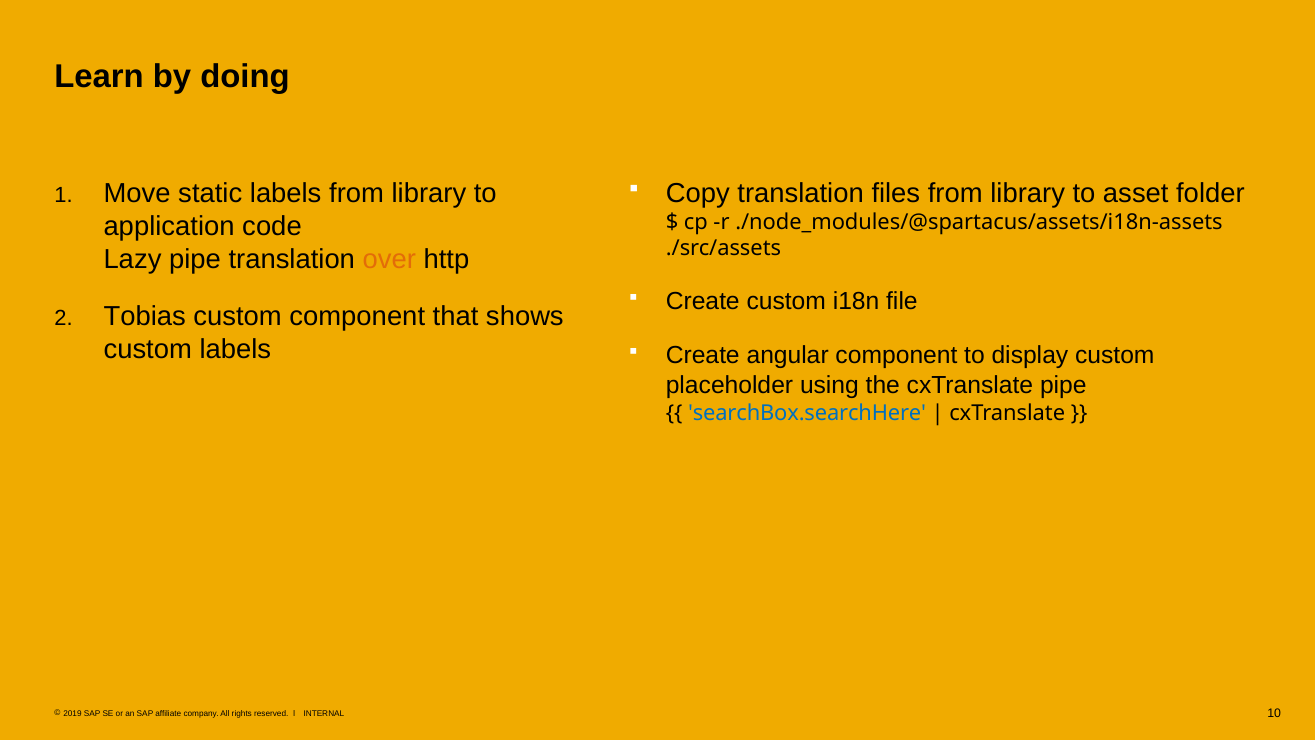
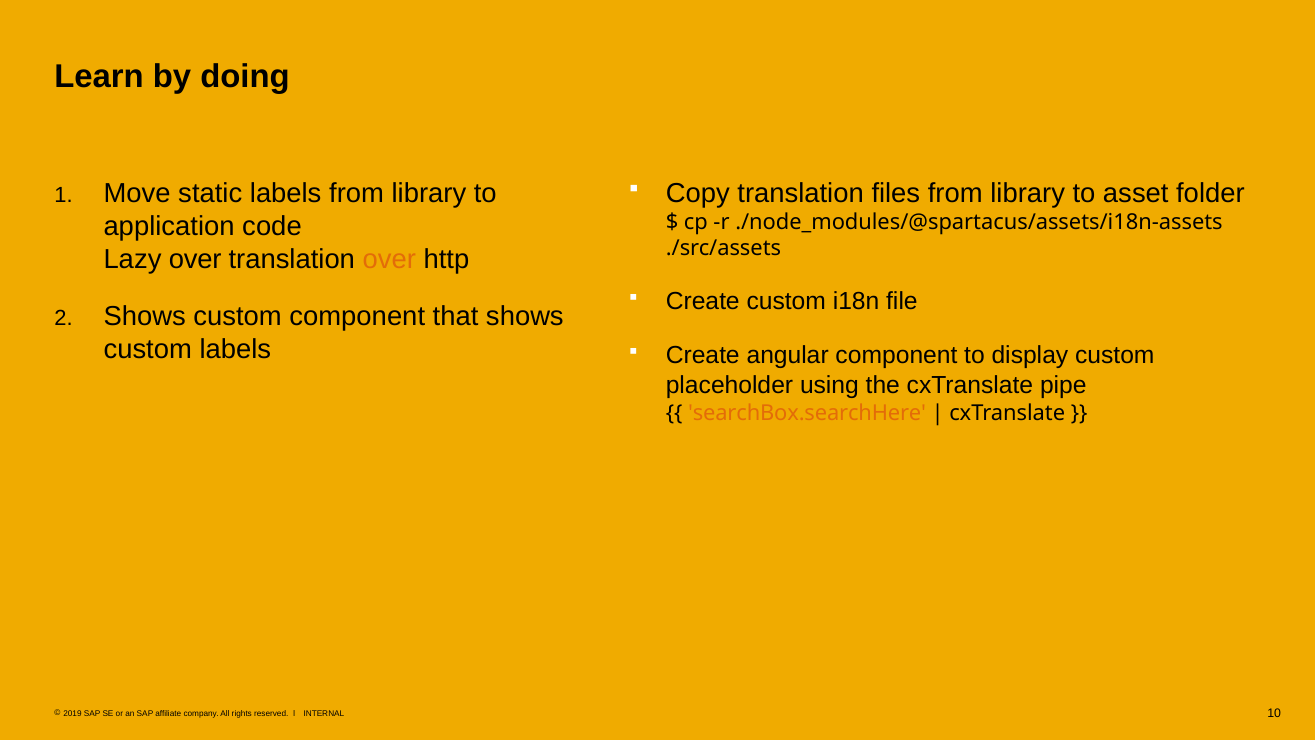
Lazy pipe: pipe -> over
Tobias at (145, 316): Tobias -> Shows
searchBox.searchHere colour: blue -> orange
